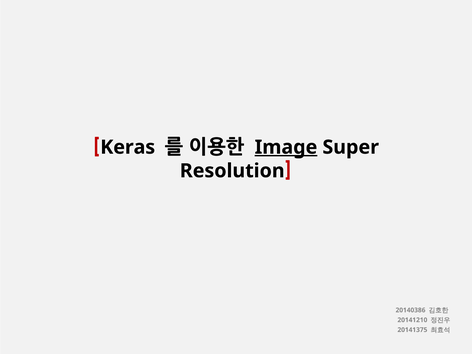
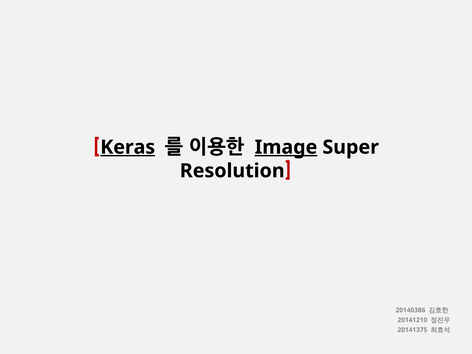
Keras underline: none -> present
